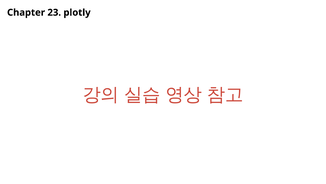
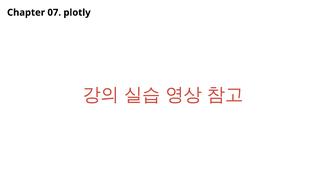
23: 23 -> 07
